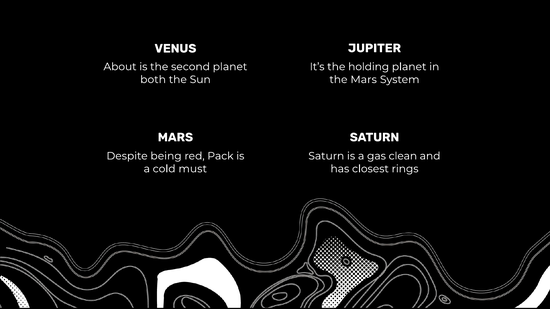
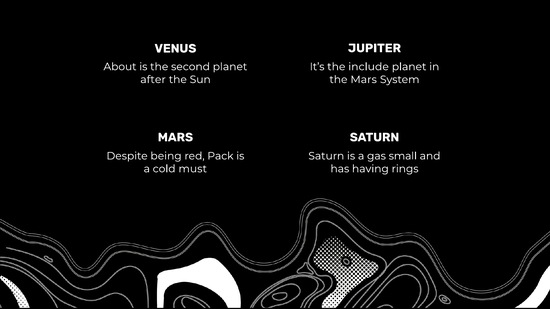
holding: holding -> include
both: both -> after
clean: clean -> small
closest: closest -> having
